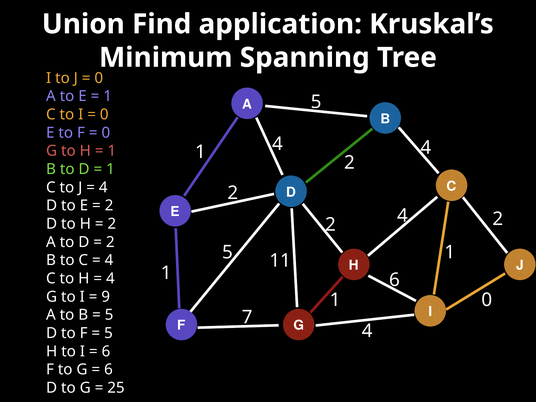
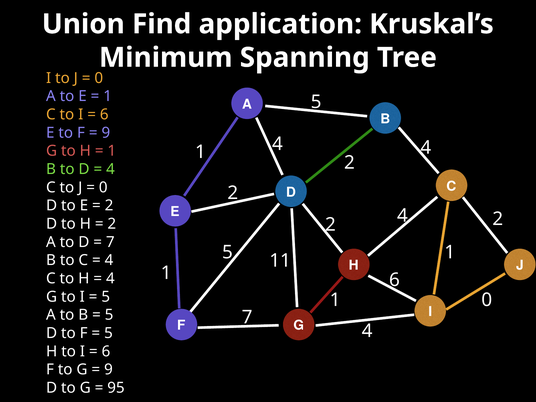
0 at (104, 115): 0 -> 6
0 at (106, 133): 0 -> 9
1 at (110, 169): 1 -> 4
4 at (103, 187): 4 -> 0
2 at (110, 242): 2 -> 7
9 at (106, 297): 9 -> 5
6 at (108, 370): 6 -> 9
25: 25 -> 95
